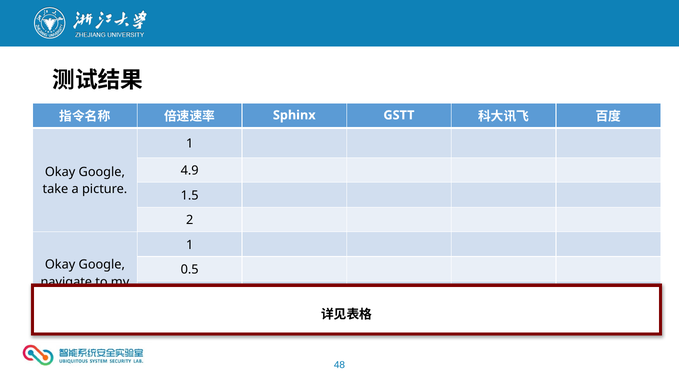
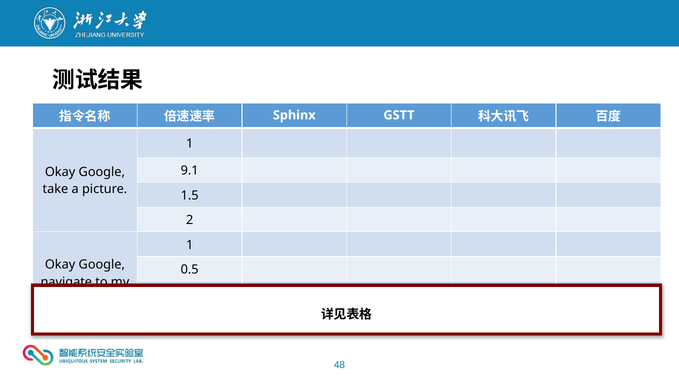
4.9: 4.9 -> 9.1
